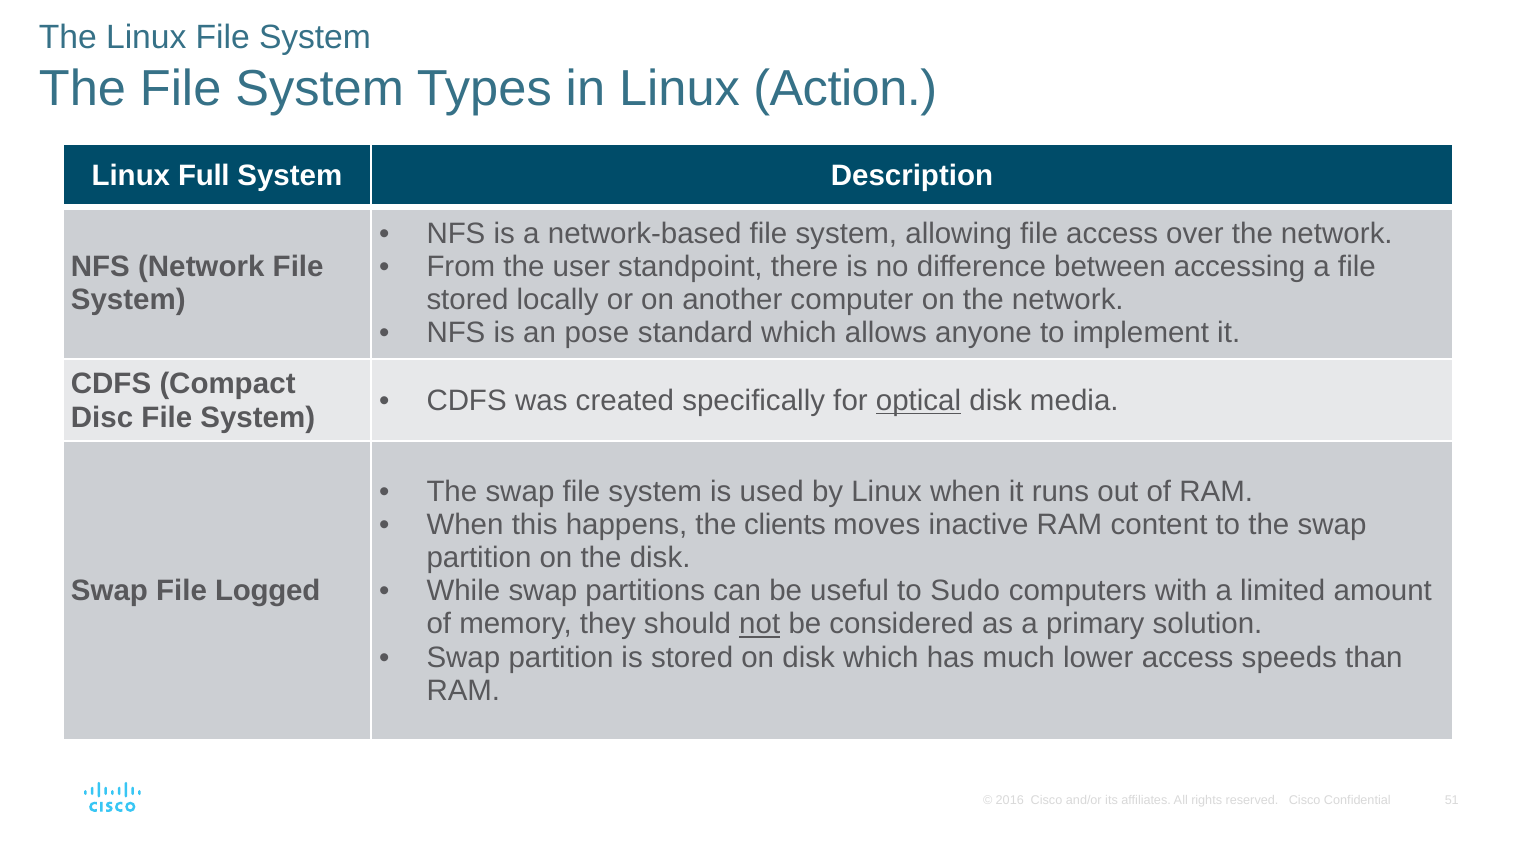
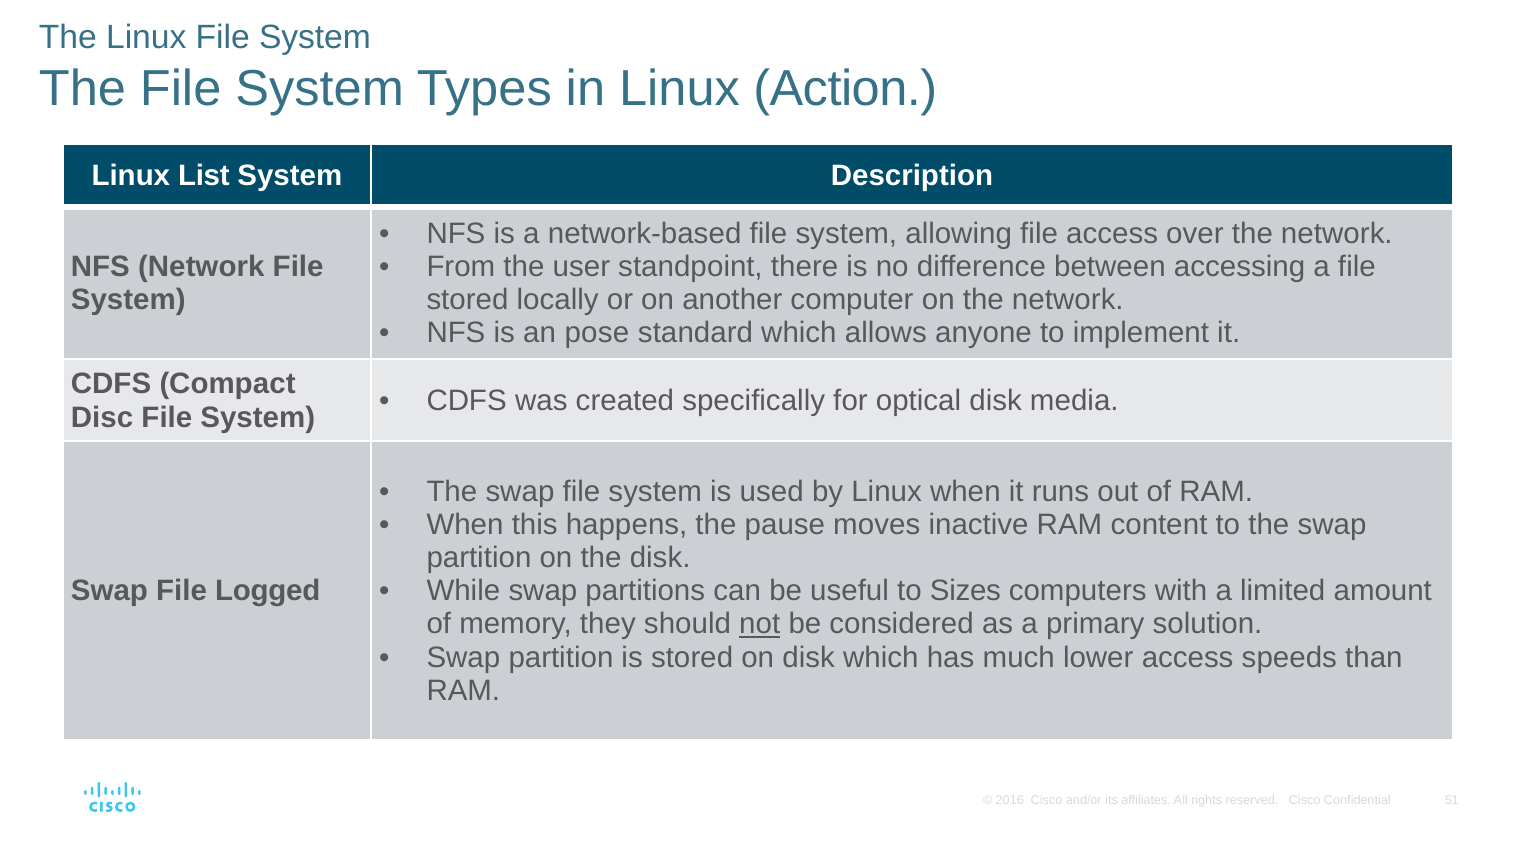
Full: Full -> List
optical underline: present -> none
clients: clients -> pause
Sudo: Sudo -> Sizes
